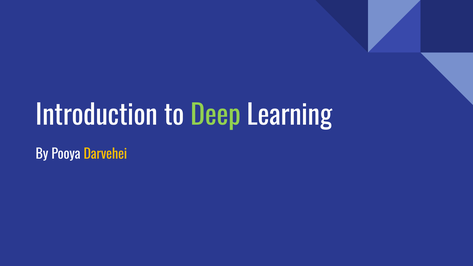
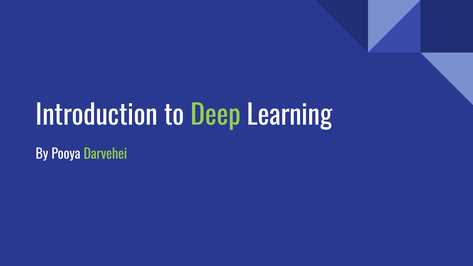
Darvehei colour: yellow -> light green
